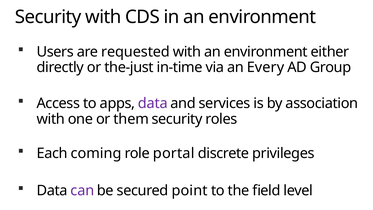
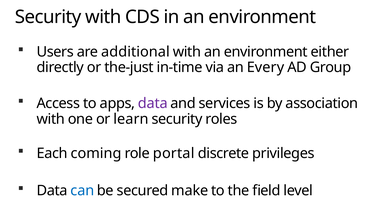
requested: requested -> additional
them: them -> learn
can colour: purple -> blue
point: point -> make
